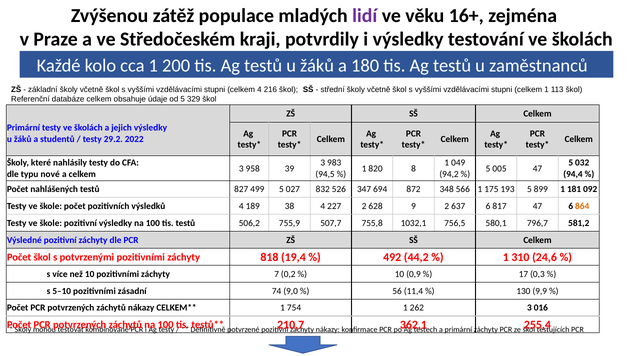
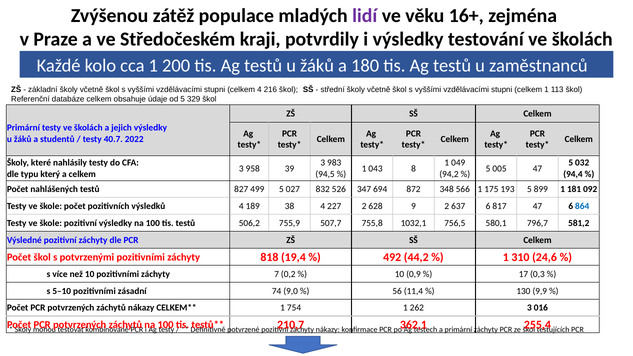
29.2: 29.2 -> 40.7
820: 820 -> 043
nové: nové -> který
864 colour: orange -> blue
